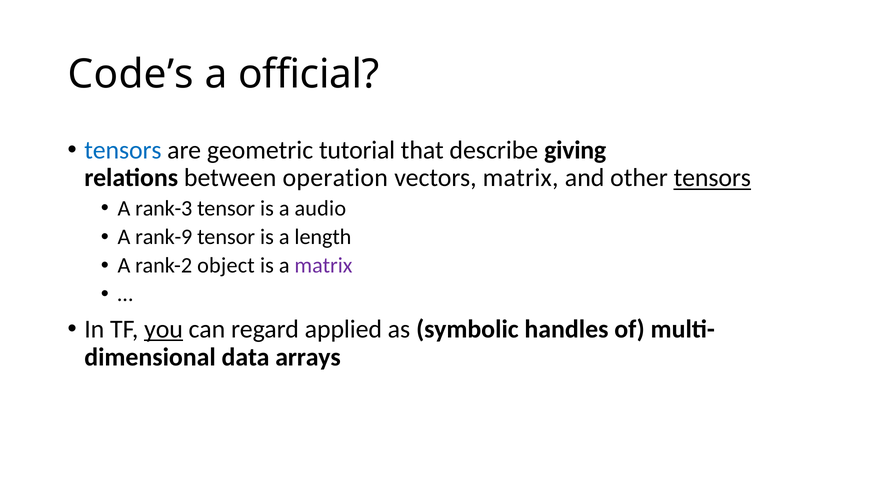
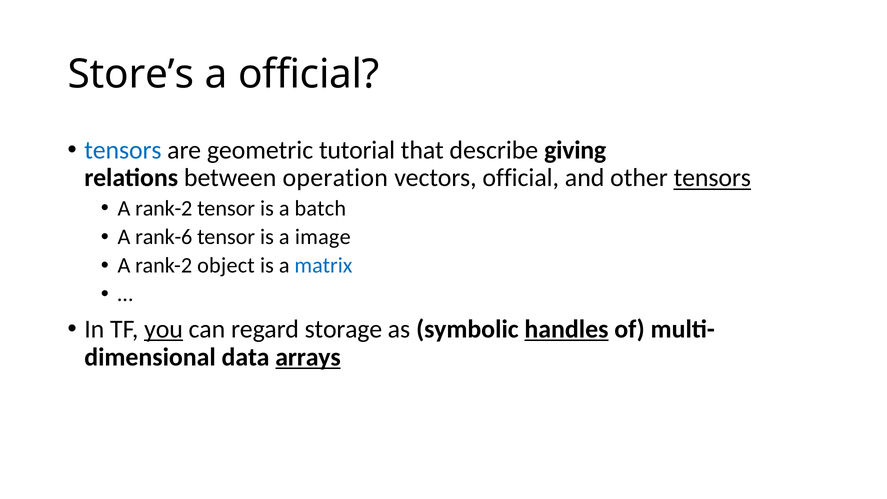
Code’s: Code’s -> Store’s
vectors matrix: matrix -> official
rank-3 at (164, 208): rank-3 -> rank-2
audio: audio -> batch
rank-9: rank-9 -> rank-6
length: length -> image
matrix at (323, 266) colour: purple -> blue
applied: applied -> storage
handles underline: none -> present
arrays underline: none -> present
